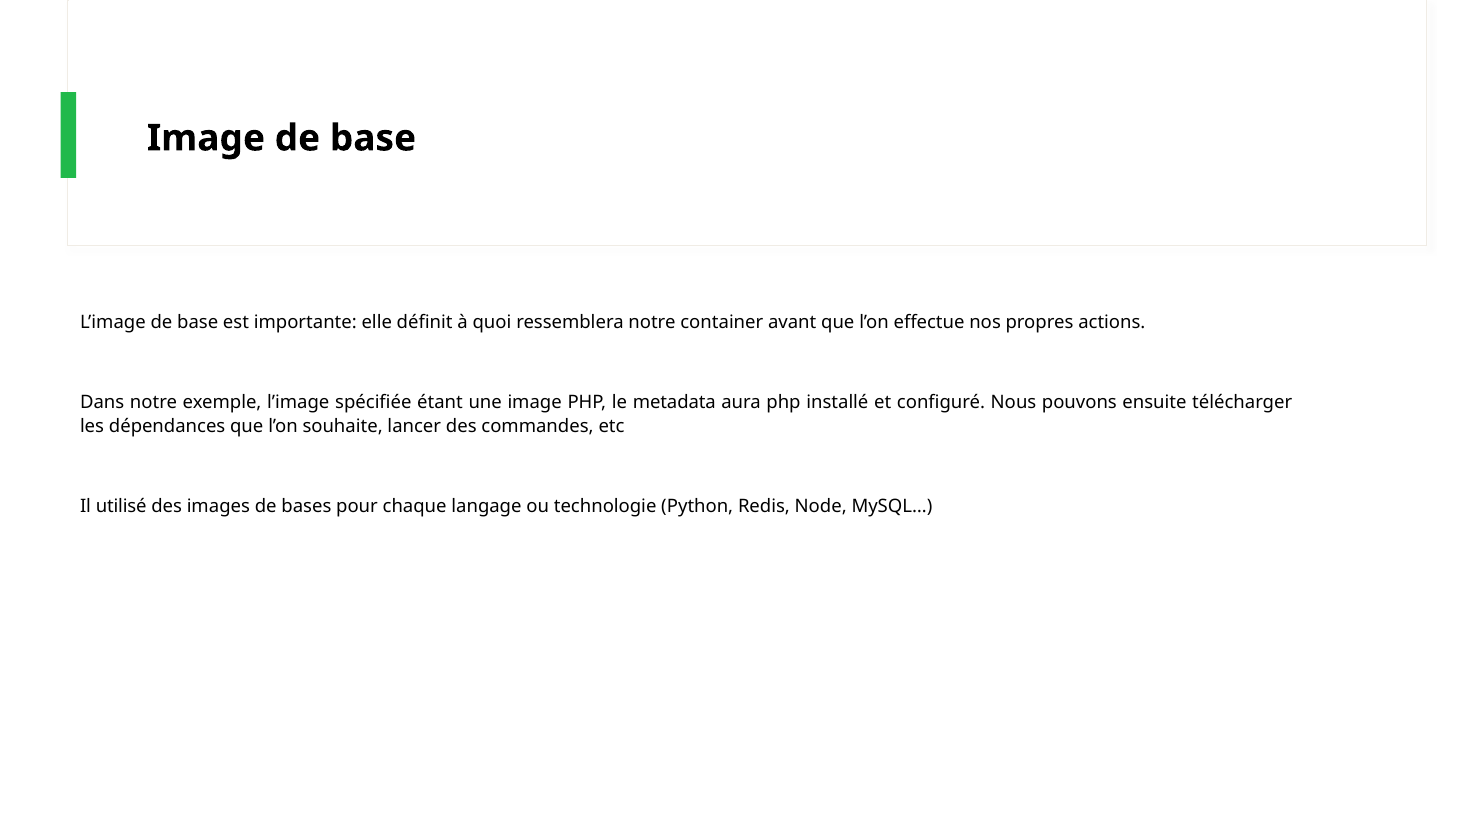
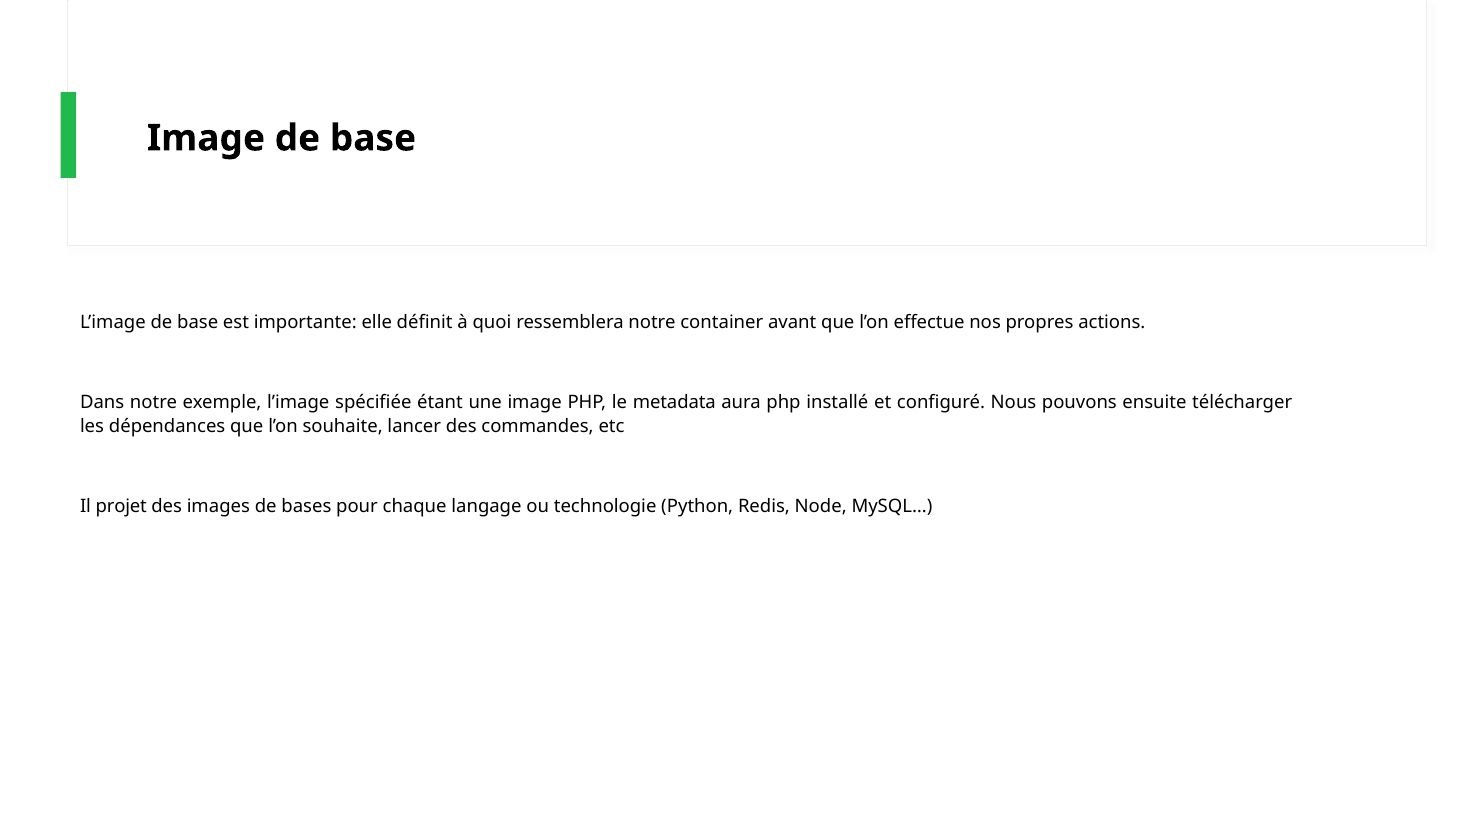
utilisé: utilisé -> projet
